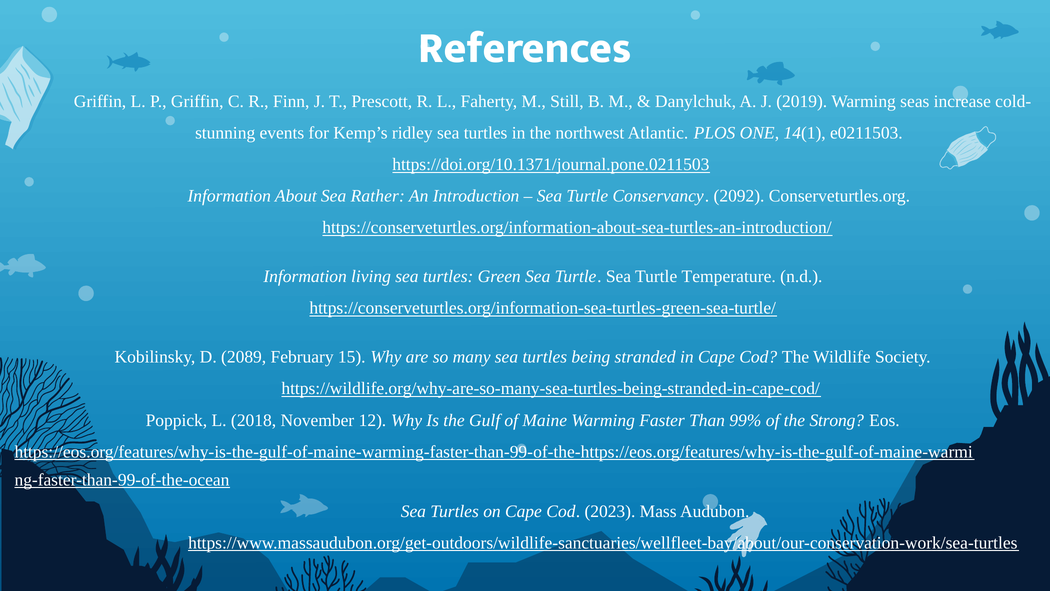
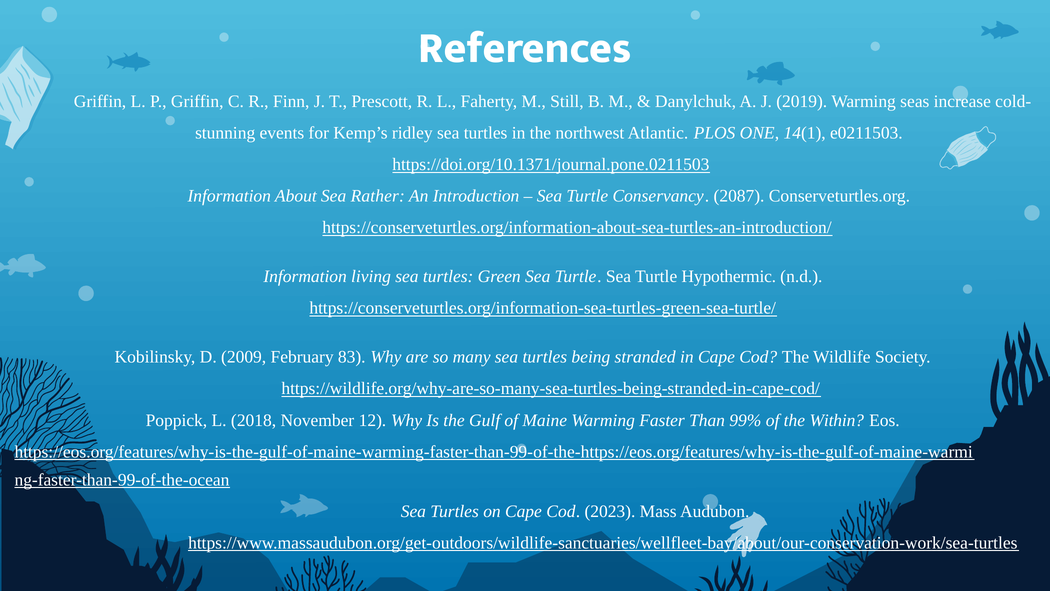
2092: 2092 -> 2087
Temperature: Temperature -> Hypothermic
2089: 2089 -> 2009
15: 15 -> 83
Strong: Strong -> Within
